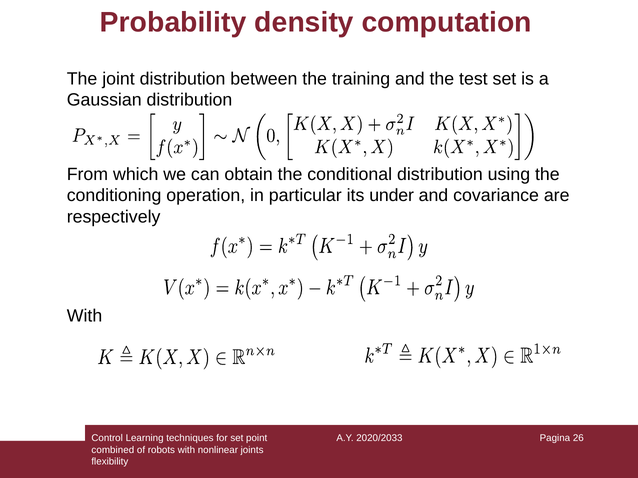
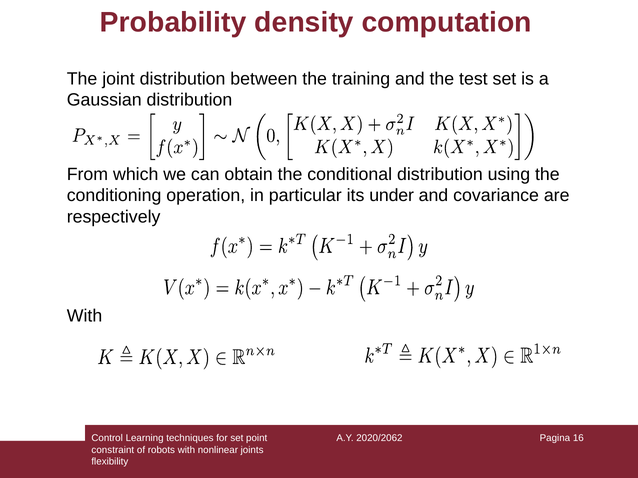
2020/2033: 2020/2033 -> 2020/2062
26: 26 -> 16
combined: combined -> constraint
